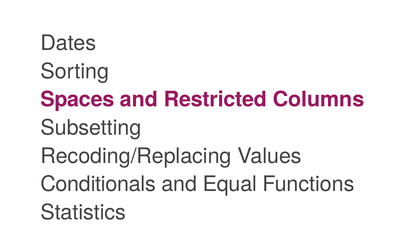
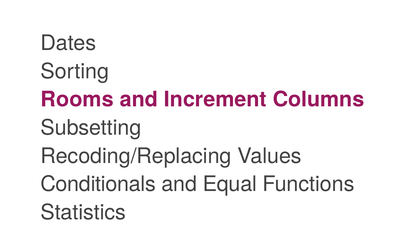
Spaces: Spaces -> Rooms
Restricted: Restricted -> Increment
